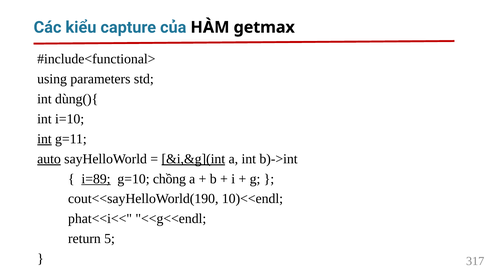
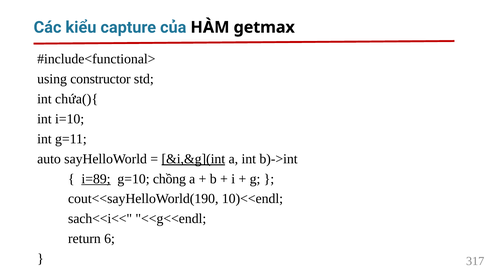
parameters: parameters -> constructor
dùng(){: dùng(){ -> chứa(){
int at (44, 139) underline: present -> none
auto underline: present -> none
phat<<i<<: phat<<i<< -> sach<<i<<
5: 5 -> 6
